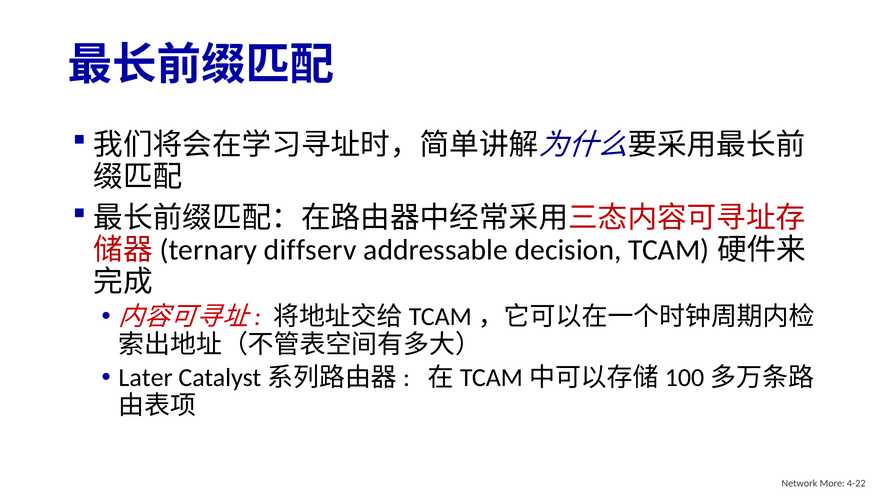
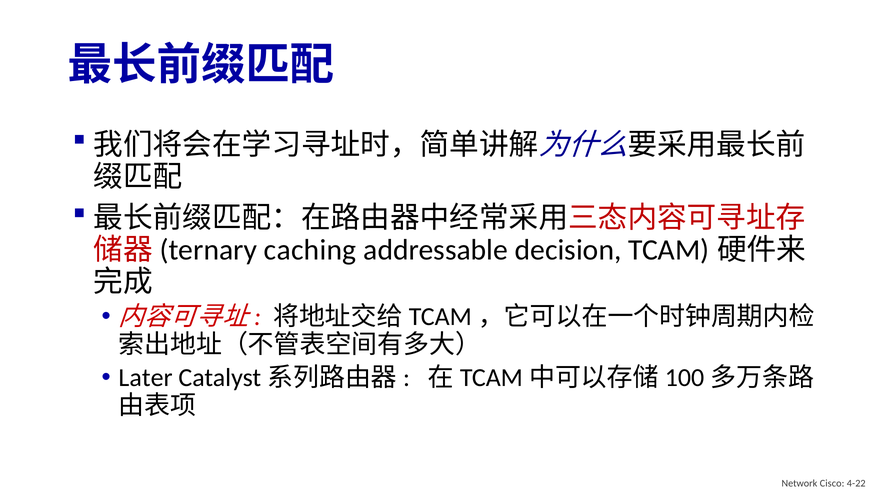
diffserv: diffserv -> caching
More: More -> Cisco
